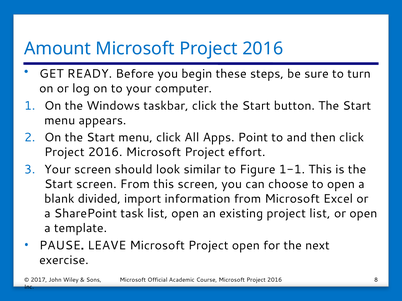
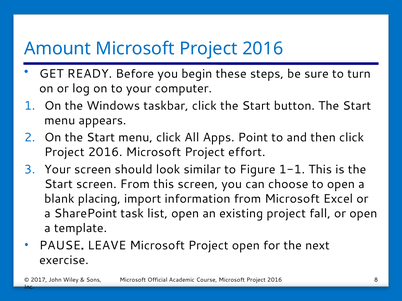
divided: divided -> placing
project list: list -> fall
